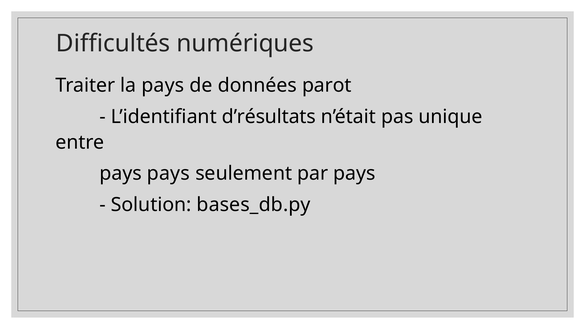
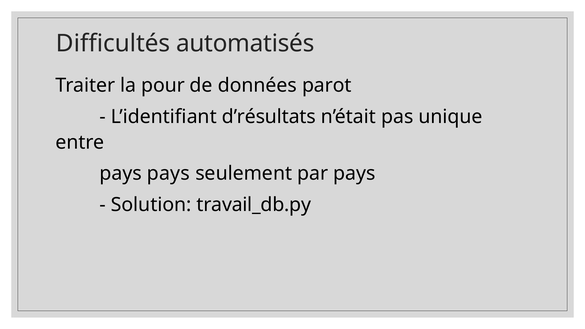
numériques: numériques -> automatisés
la pays: pays -> pour
bases_db.py: bases_db.py -> travail_db.py
